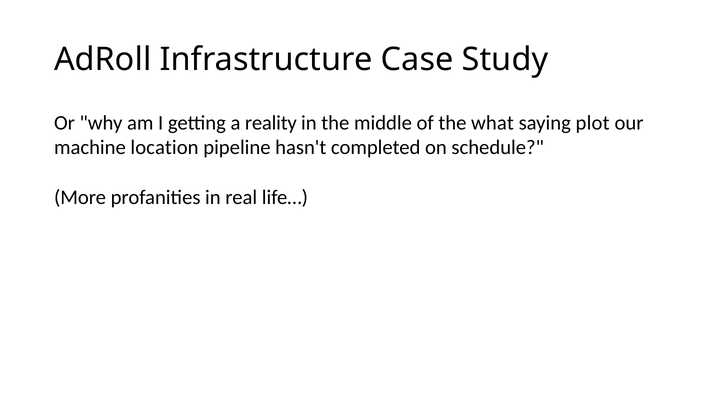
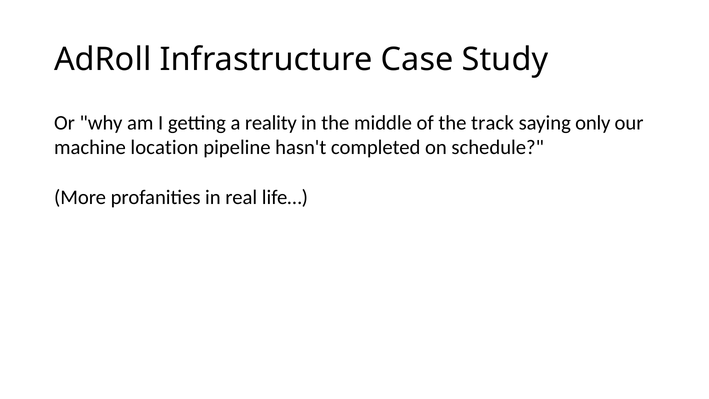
what: what -> track
plot: plot -> only
